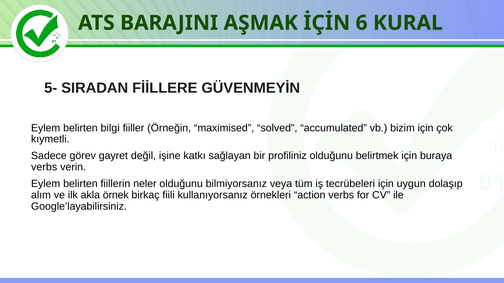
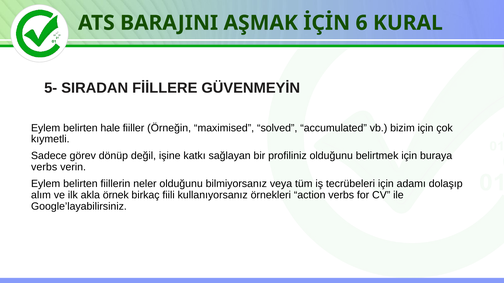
bilgi: bilgi -> hale
gayret: gayret -> dönüp
uygun: uygun -> adamı
